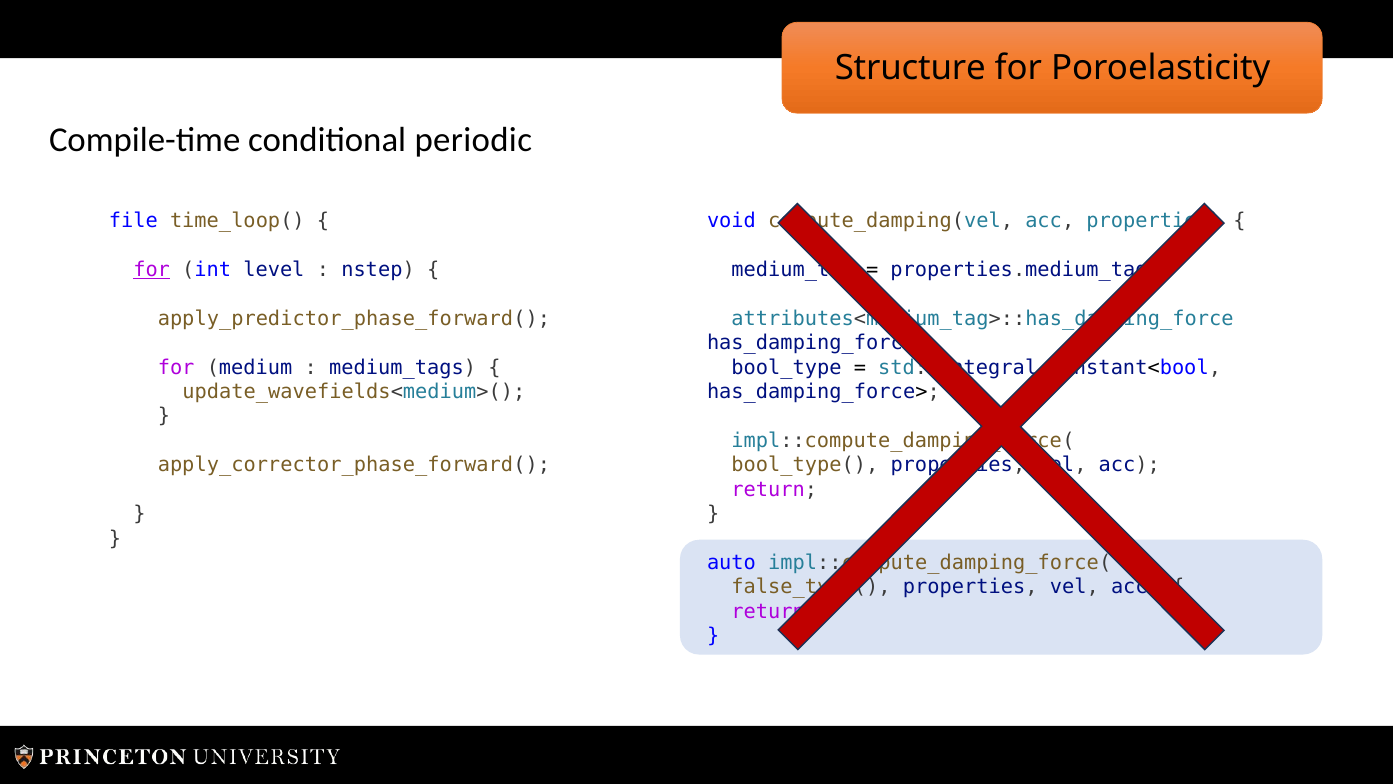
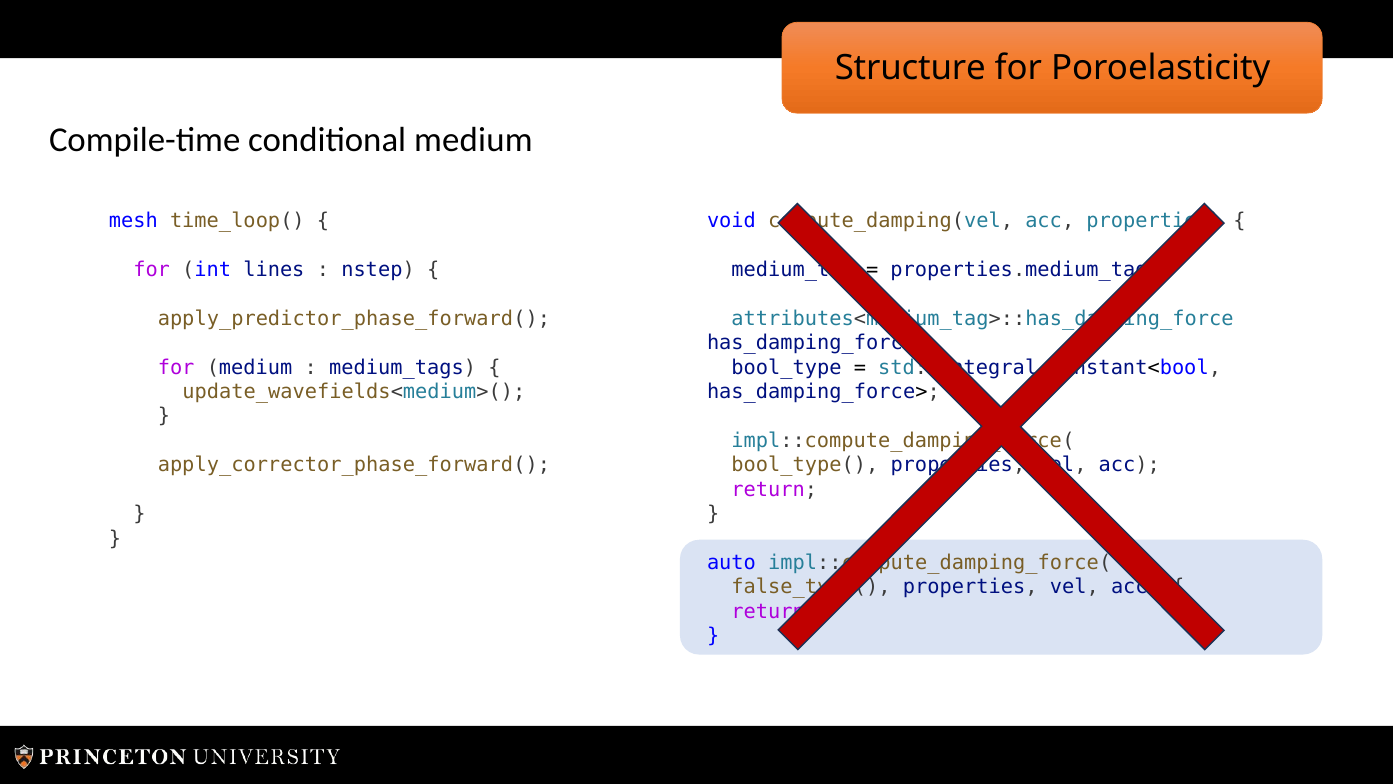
conditional periodic: periodic -> medium
file: file -> mesh
for at (152, 270) underline: present -> none
level: level -> lines
